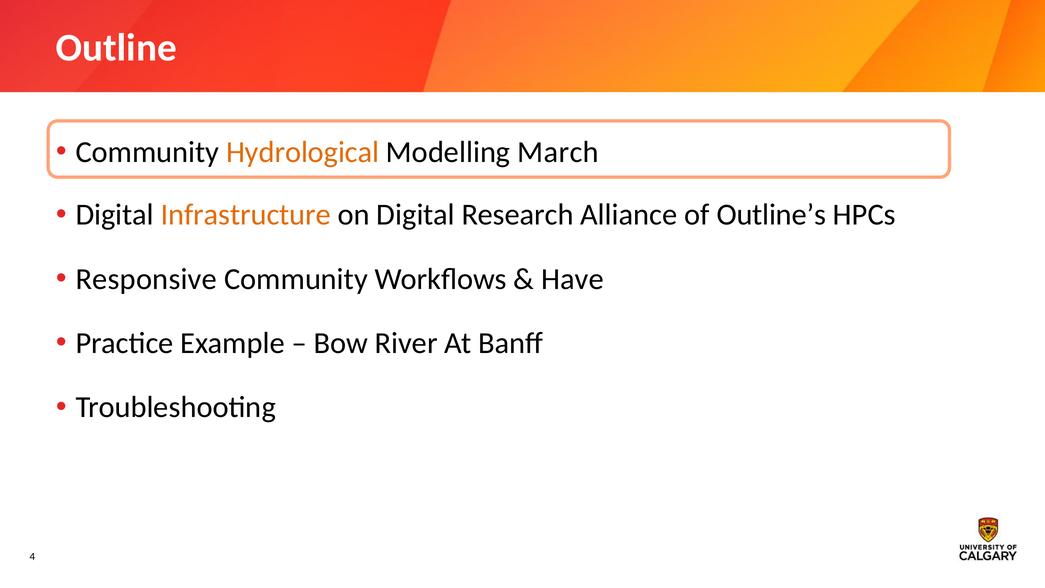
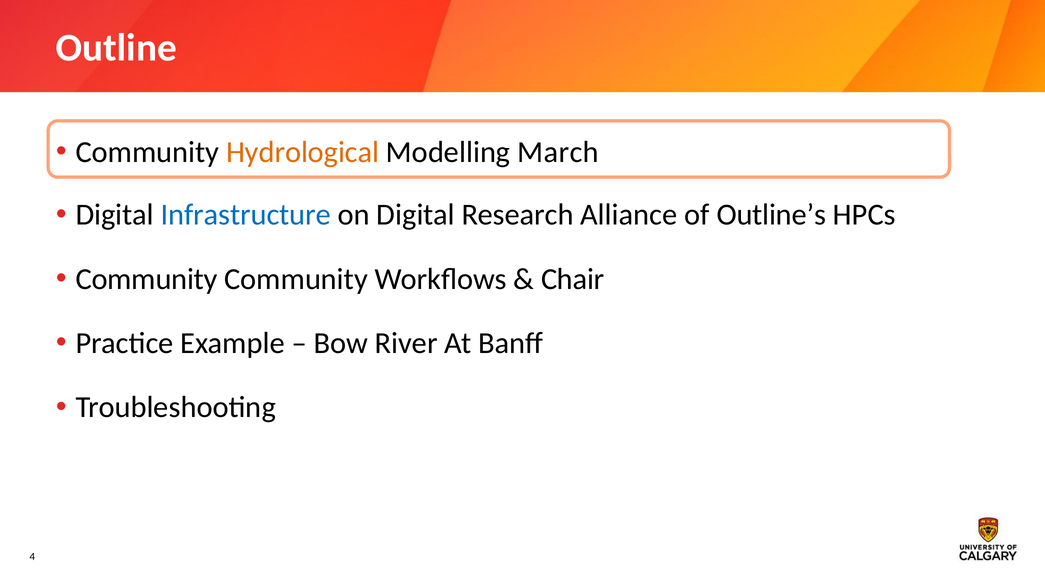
Infrastructure colour: orange -> blue
Responsive at (146, 279): Responsive -> Community
Have: Have -> Chair
